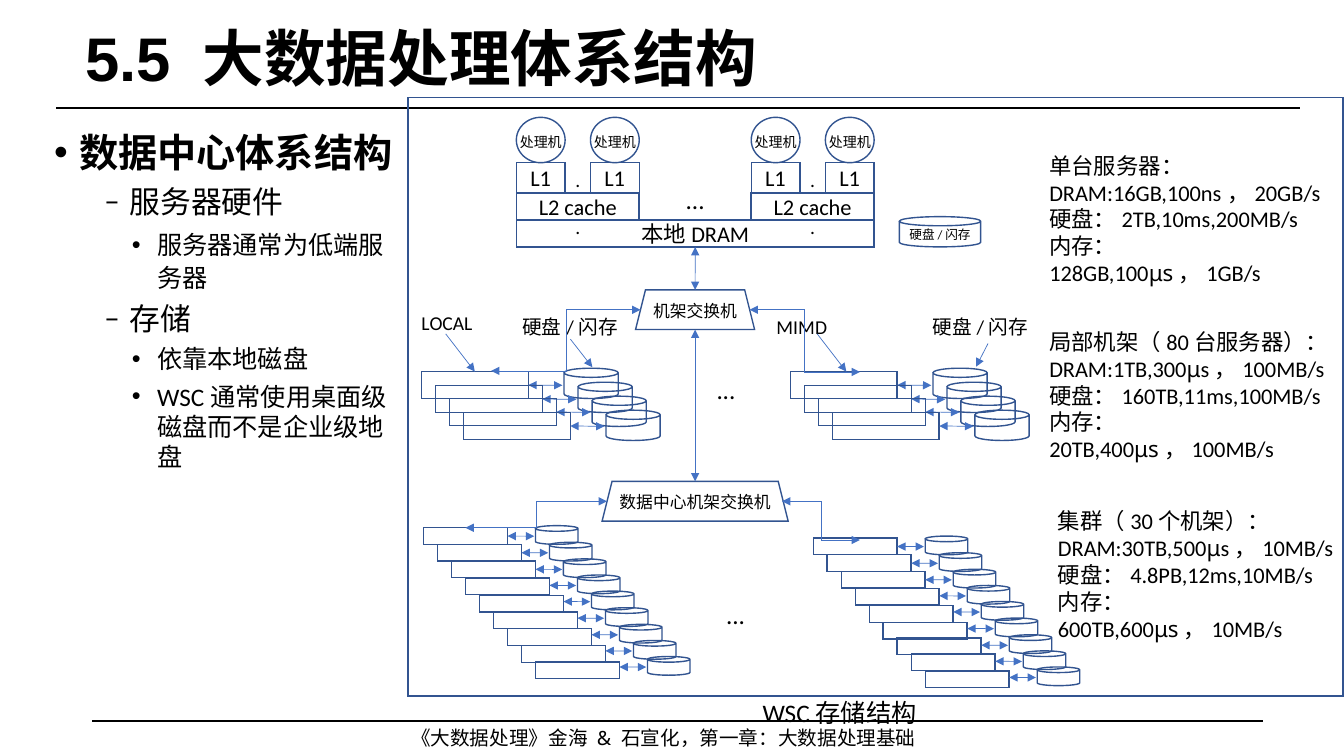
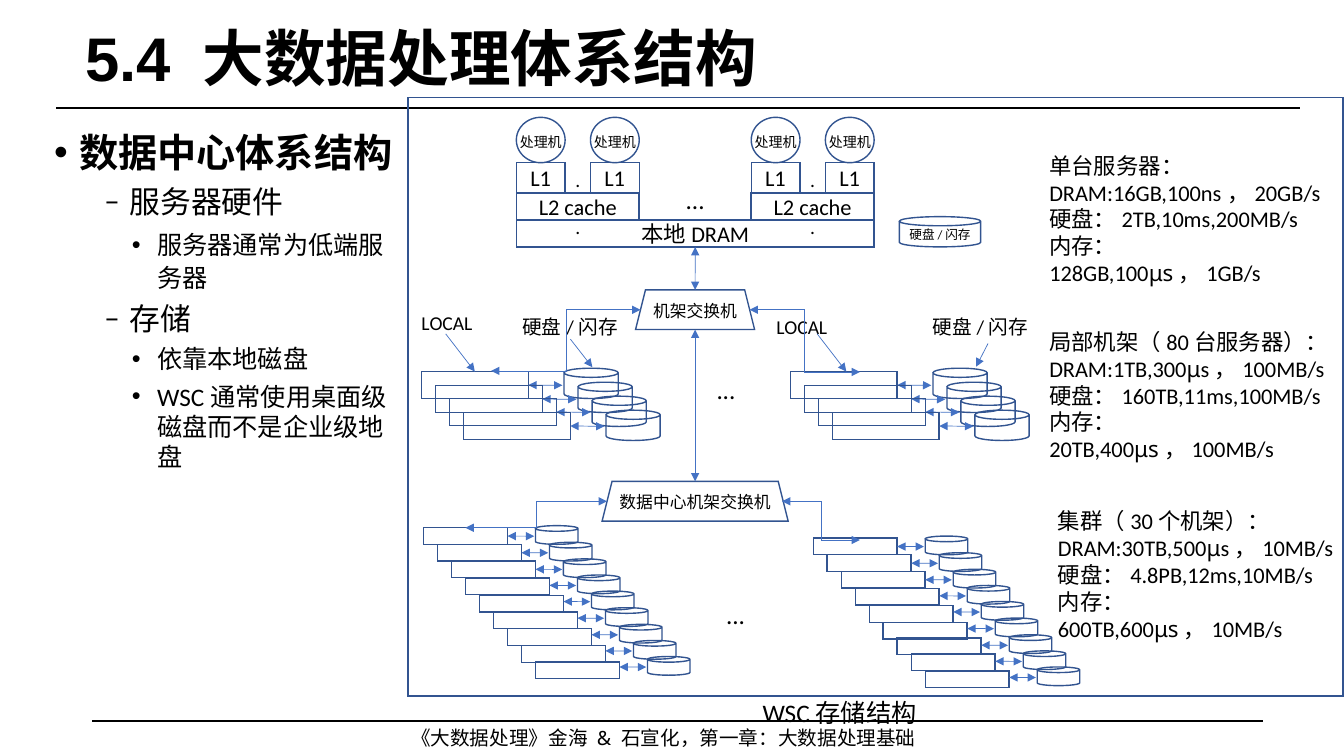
5.5: 5.5 -> 5.4
MIMD at (802, 328): MIMD -> LOCAL
